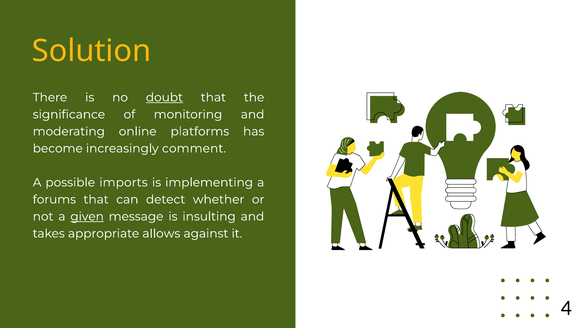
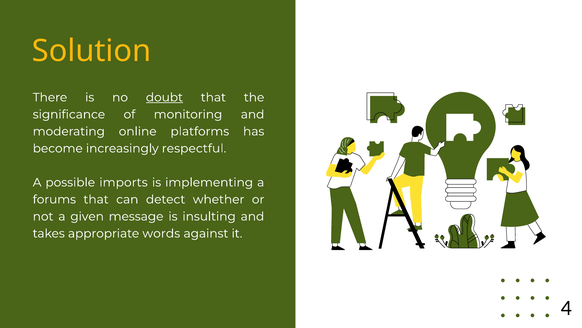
comment: comment -> respectful
given underline: present -> none
allows: allows -> words
